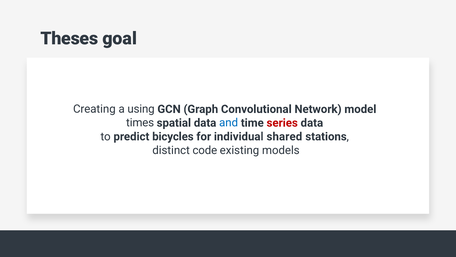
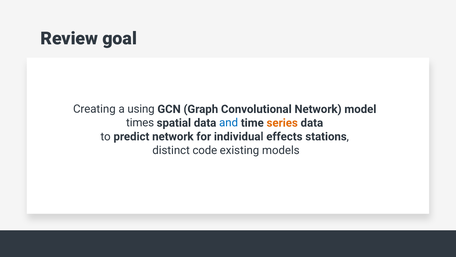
Theses: Theses -> Review
series colour: red -> orange
predict bicycles: bicycles -> network
shared: shared -> effects
